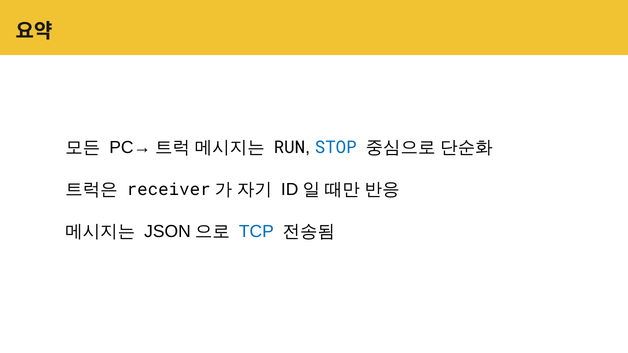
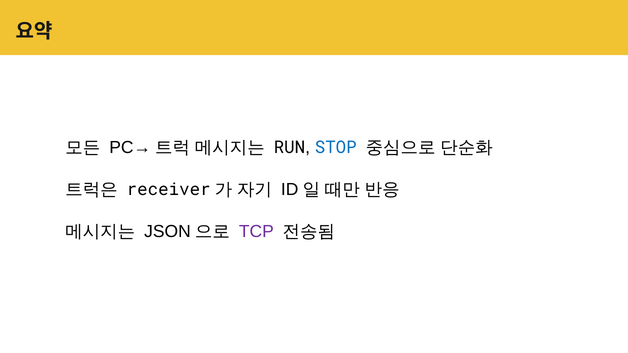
TCP colour: blue -> purple
